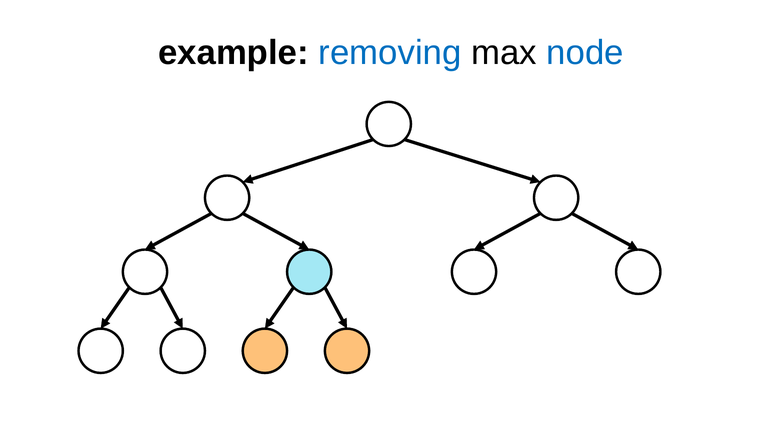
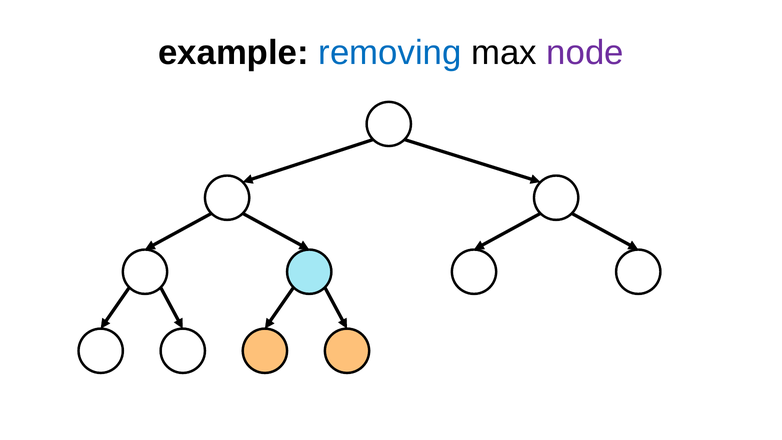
node colour: blue -> purple
